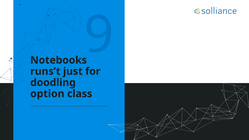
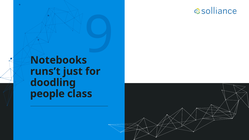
option: option -> people
